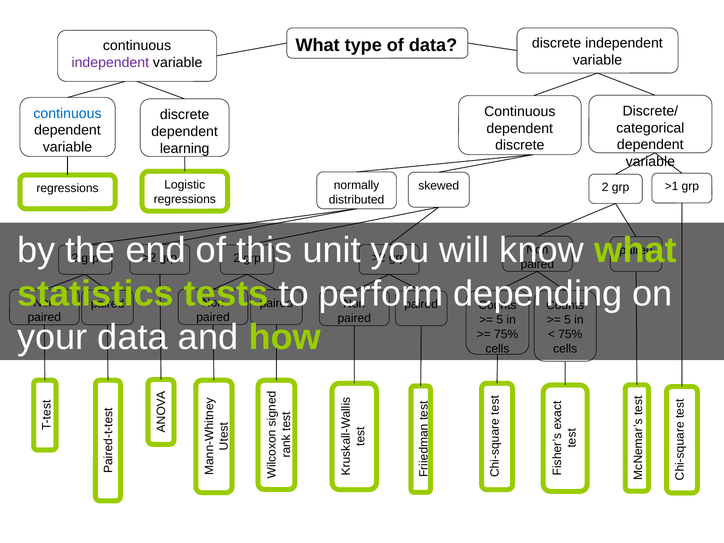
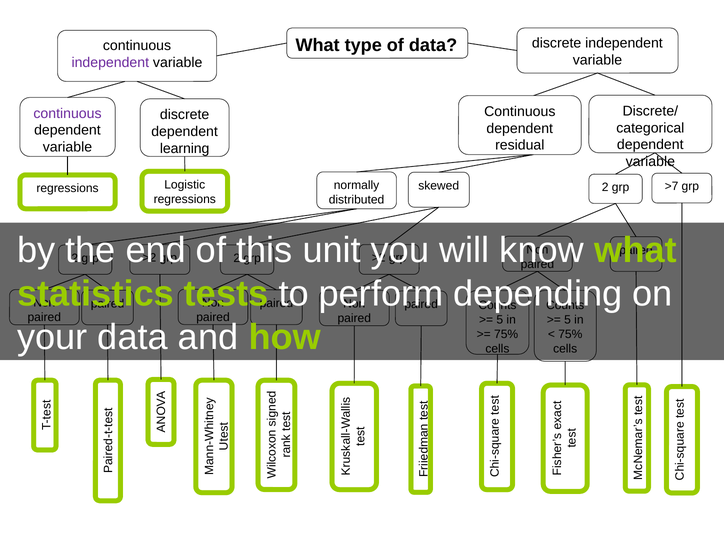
continuous at (67, 113) colour: blue -> purple
discrete at (520, 145): discrete -> residual
>1: >1 -> >7
